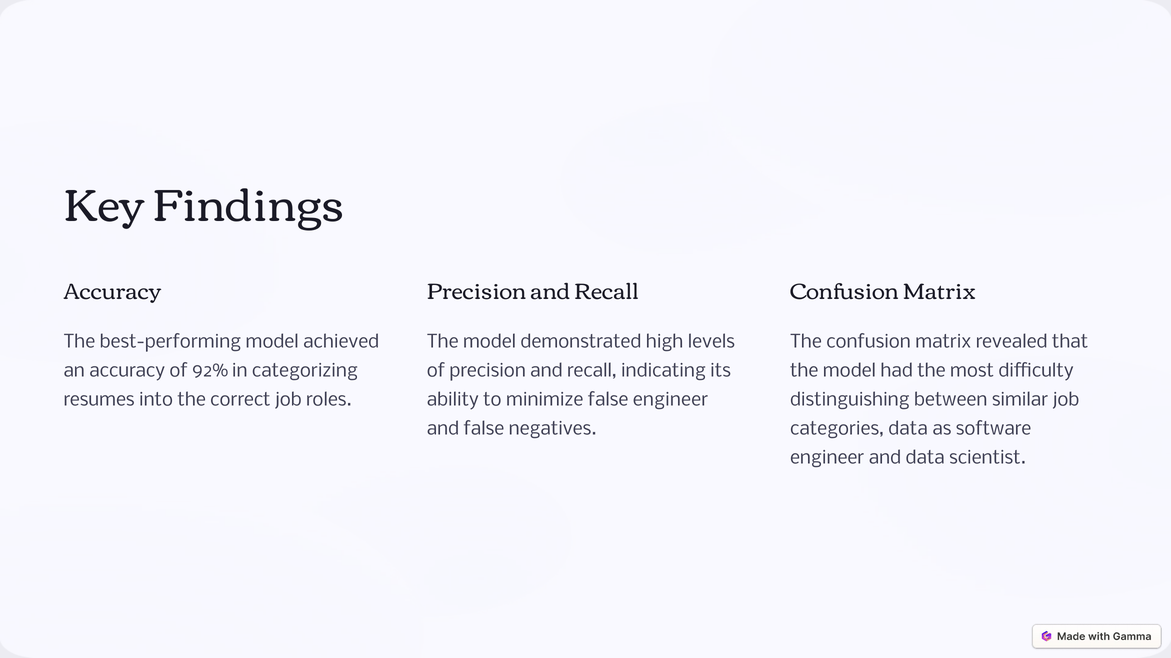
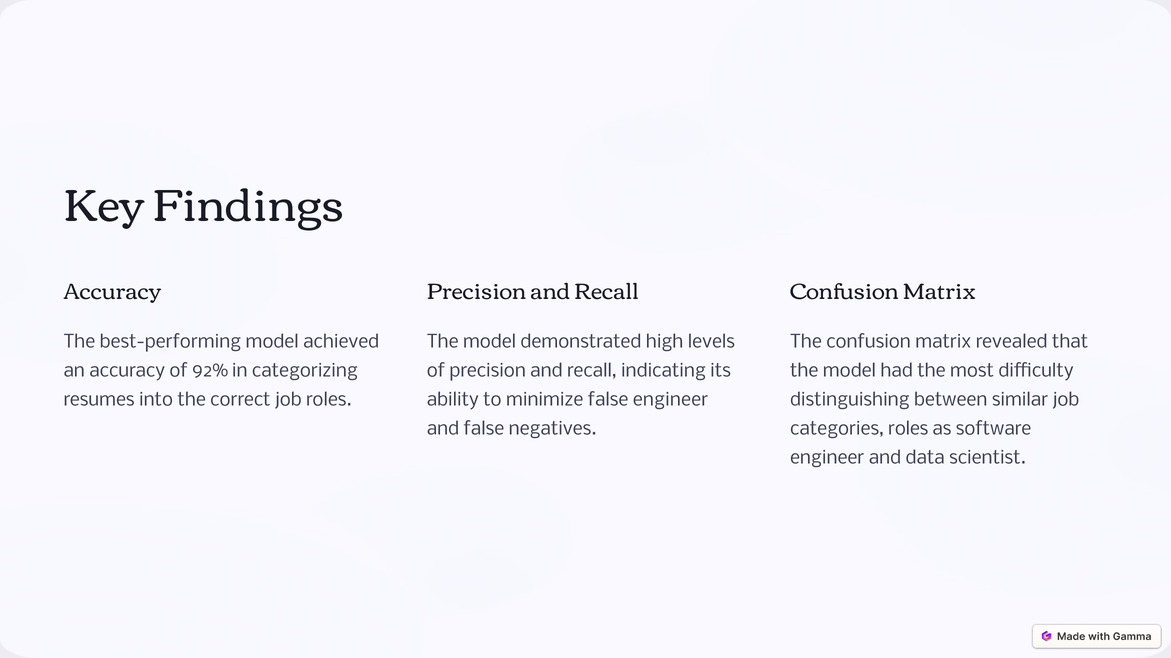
categories data: data -> roles
